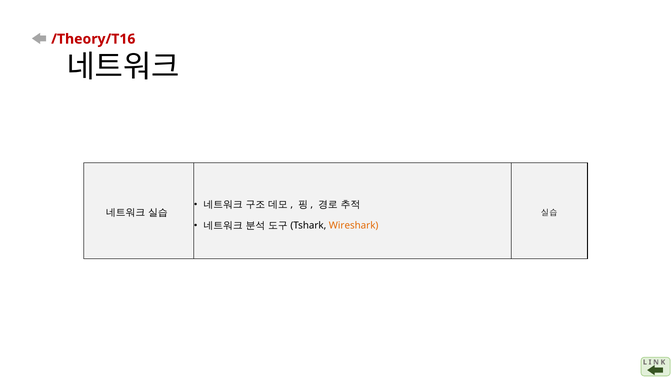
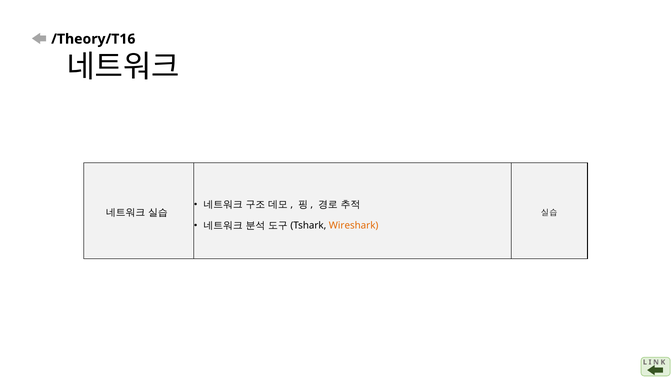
/Theory/T16 colour: red -> black
